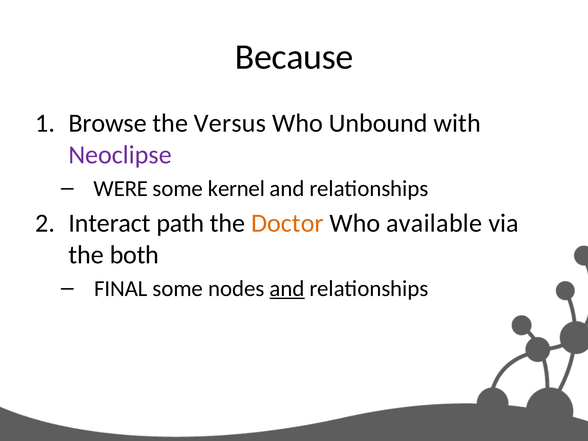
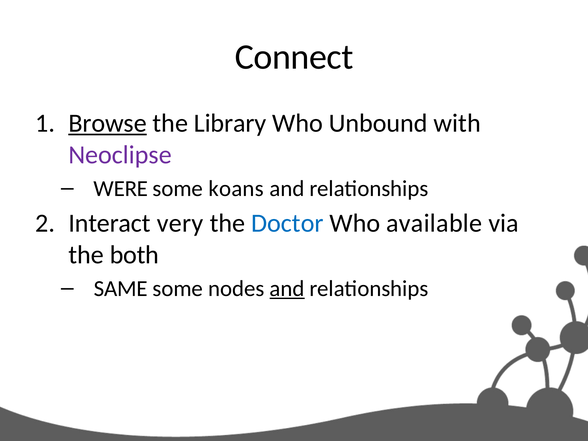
Because: Because -> Connect
Browse underline: none -> present
Versus: Versus -> Library
kernel: kernel -> koans
path: path -> very
Doctor colour: orange -> blue
FINAL: FINAL -> SAME
